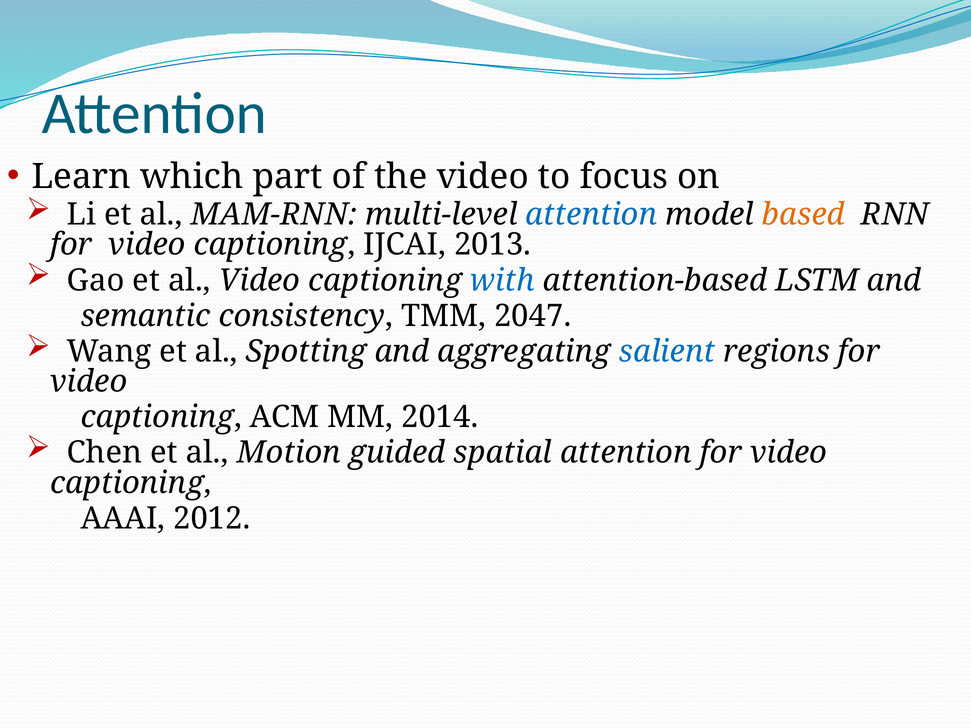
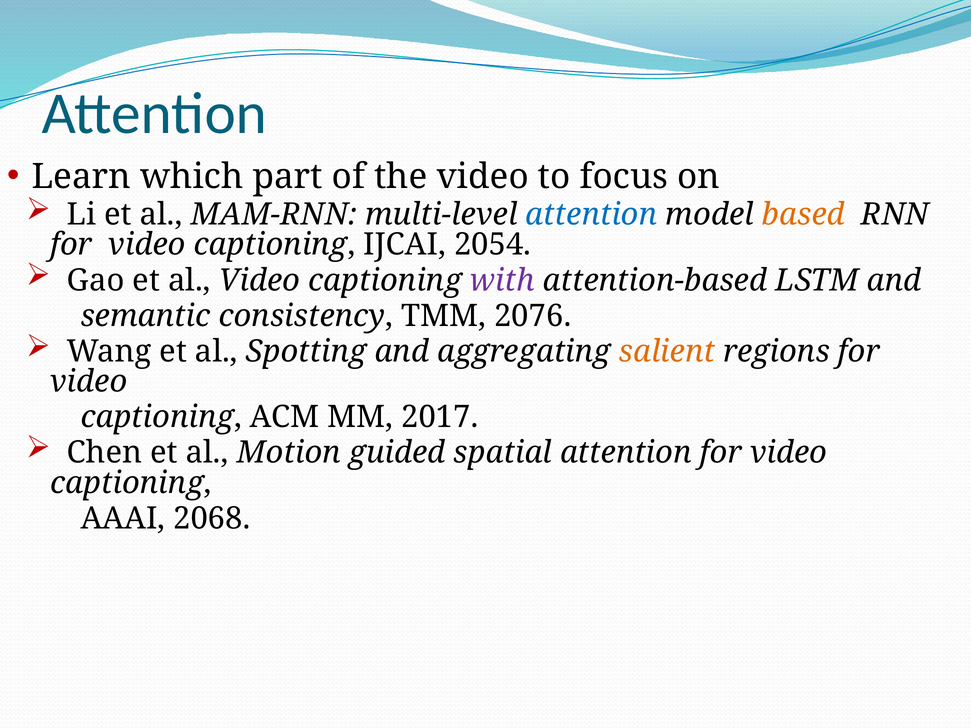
2013: 2013 -> 2054
with colour: blue -> purple
2047: 2047 -> 2076
salient colour: blue -> orange
2014: 2014 -> 2017
2012: 2012 -> 2068
